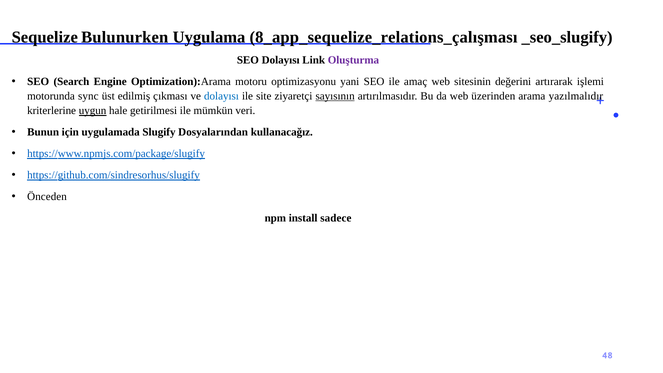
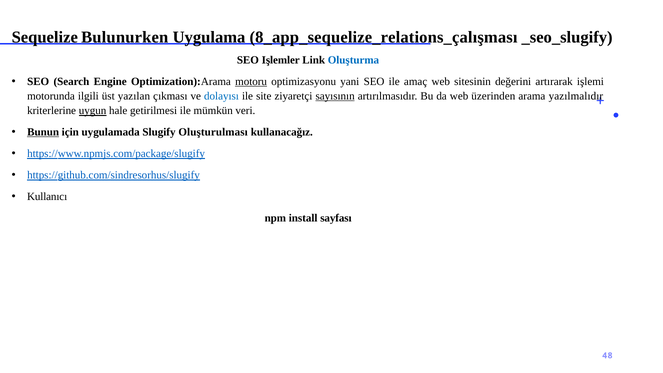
SEO Dolayısı: Dolayısı -> Işlemler
Oluşturma colour: purple -> blue
motoru underline: none -> present
sync: sync -> ilgili
edilmiş: edilmiş -> yazılan
Bunun underline: none -> present
Dosyalarından: Dosyalarından -> Oluşturulması
Önceden: Önceden -> Kullanıcı
sadece: sadece -> sayfası
